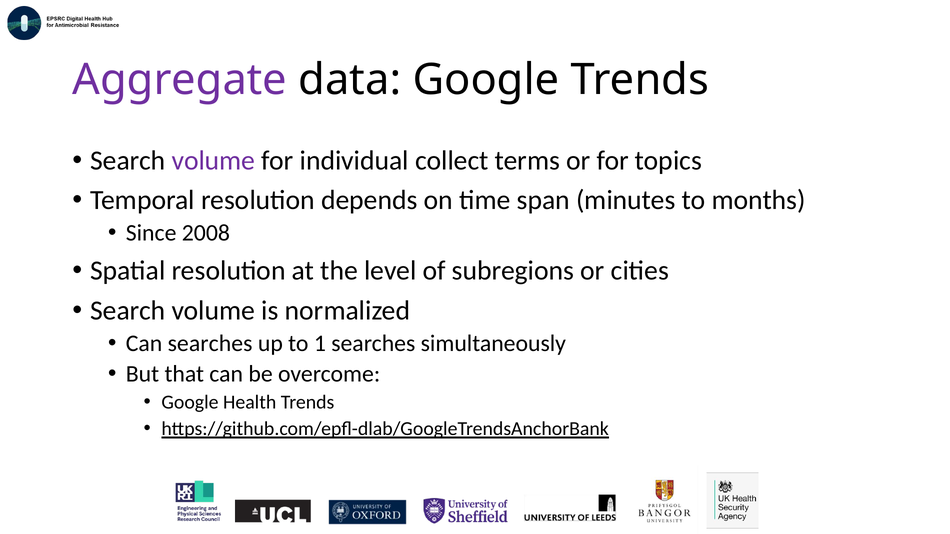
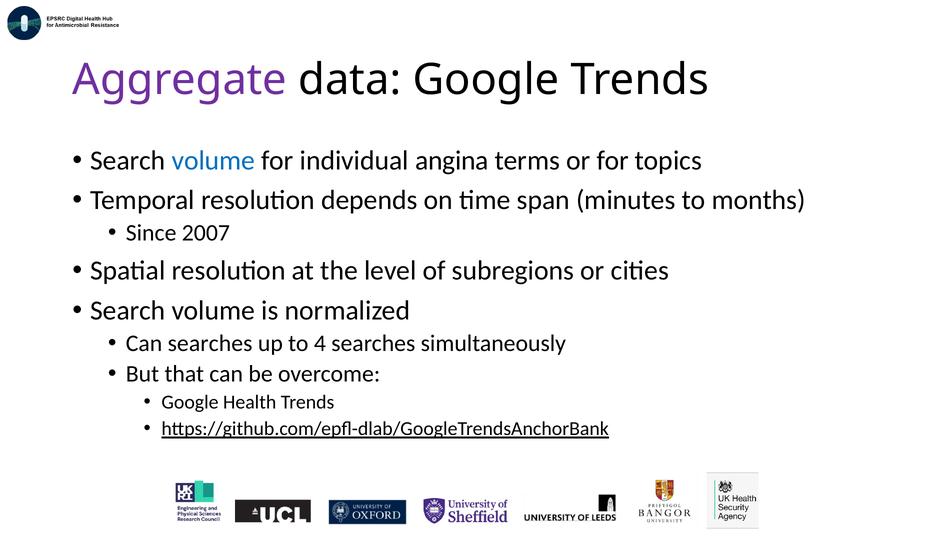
volume at (213, 161) colour: purple -> blue
collect: collect -> angina
2008: 2008 -> 2007
1: 1 -> 4
